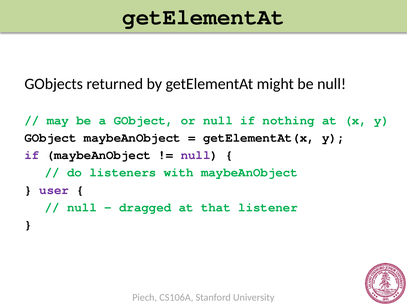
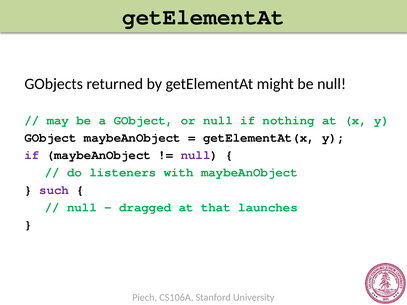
user: user -> such
listener: listener -> launches
